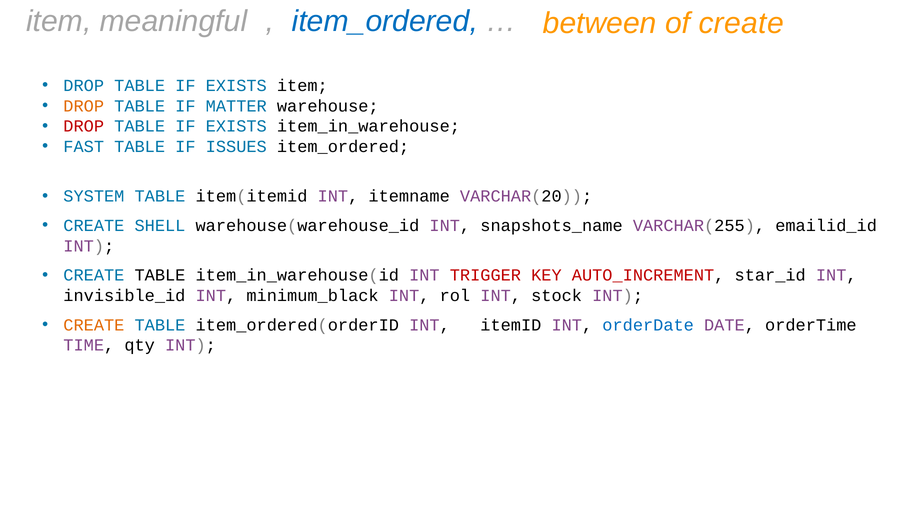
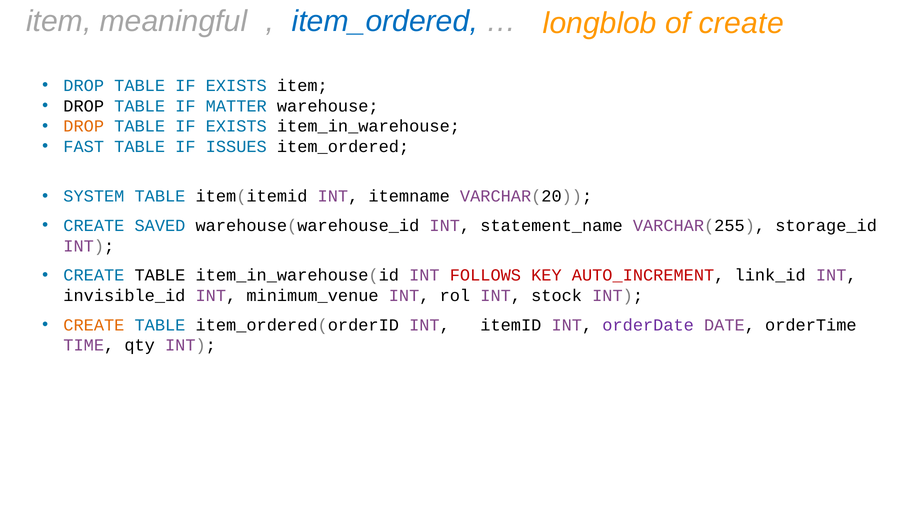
between: between -> longblob
DROP at (84, 106) colour: orange -> black
DROP at (84, 126) colour: red -> orange
SHELL: SHELL -> SAVED
snapshots_name: snapshots_name -> statement_name
emailid_id: emailid_id -> storage_id
TRIGGER: TRIGGER -> FOLLOWS
star_id: star_id -> link_id
minimum_black: minimum_black -> minimum_venue
orderDate colour: blue -> purple
